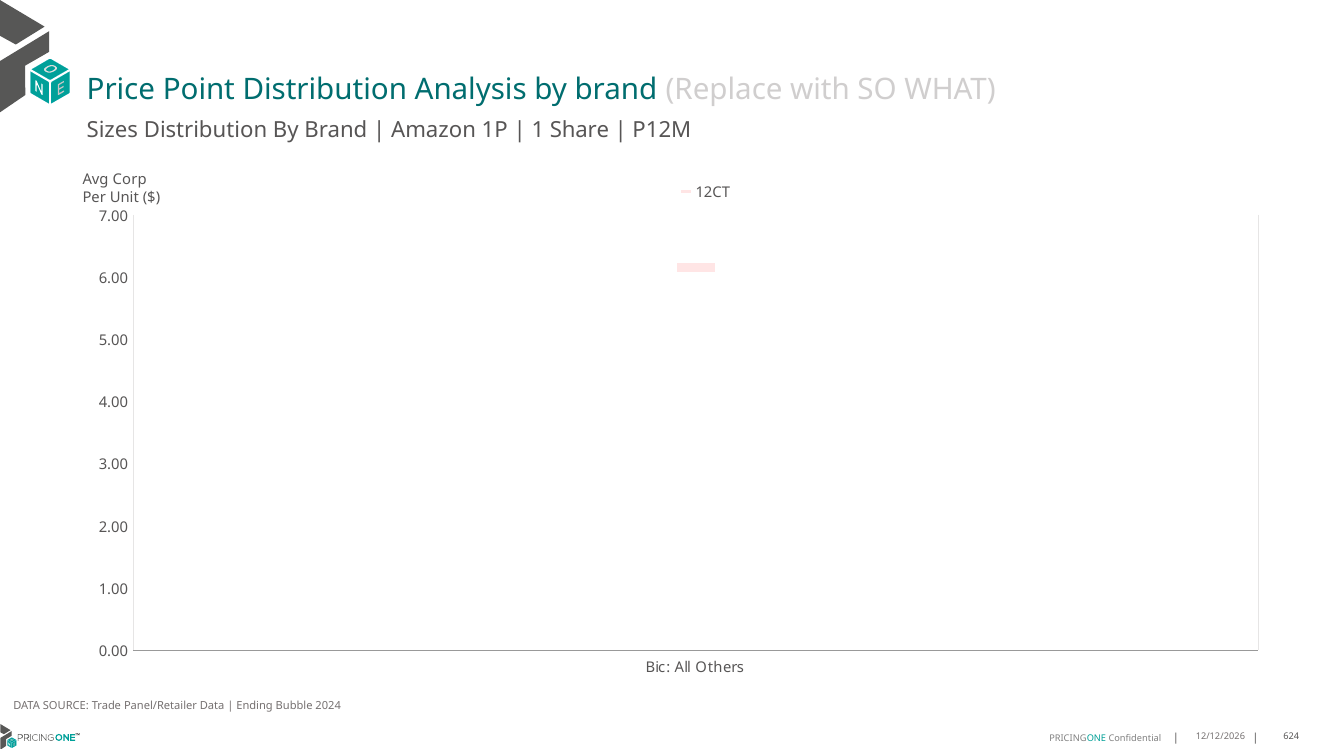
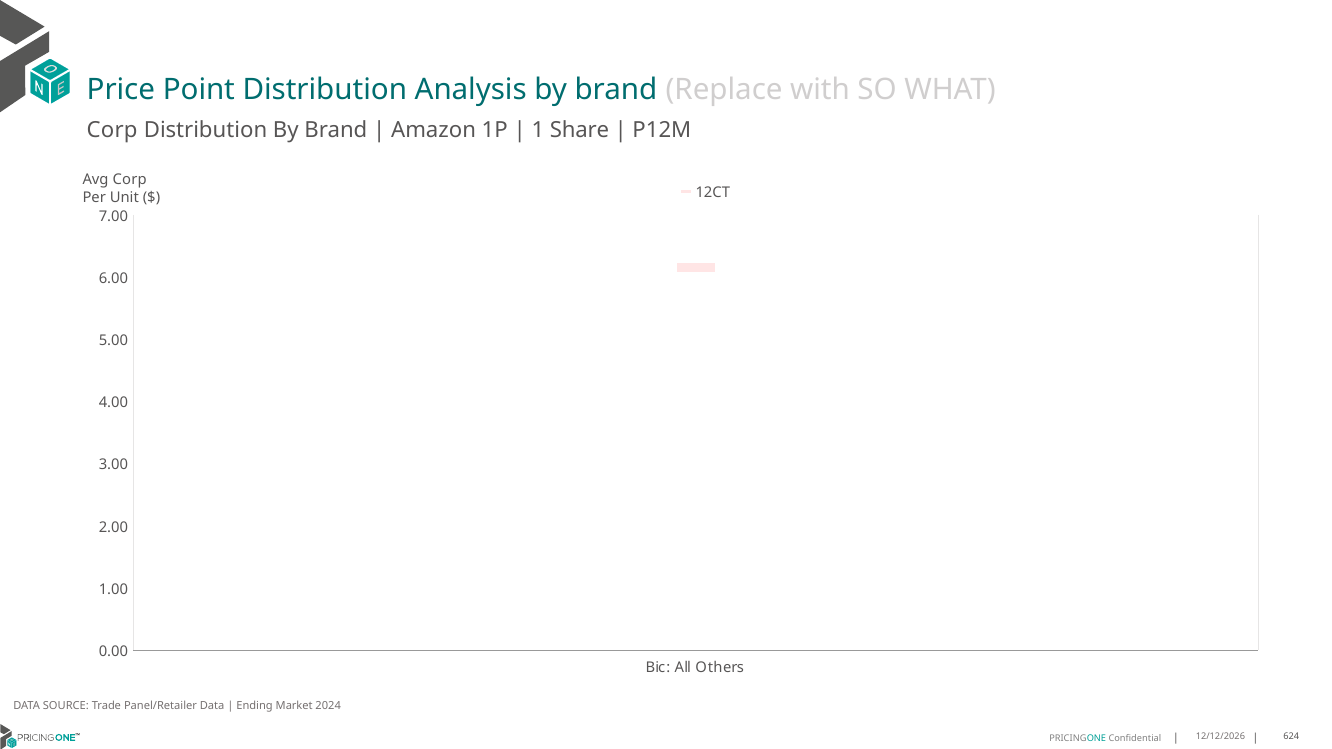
Sizes at (112, 130): Sizes -> Corp
Bubble: Bubble -> Market
